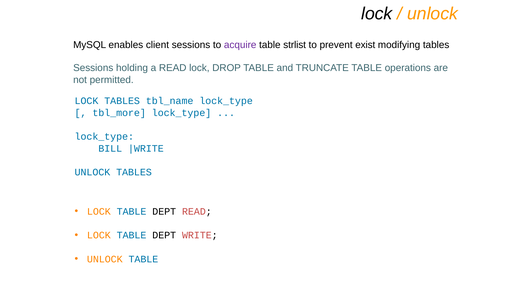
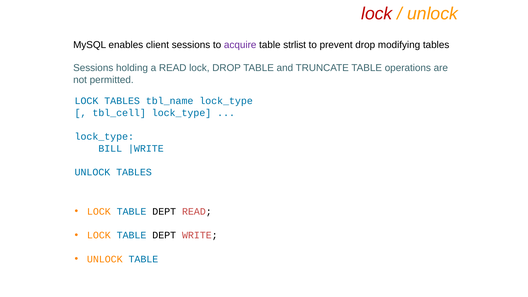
lock at (377, 14) colour: black -> red
prevent exist: exist -> drop
tbl_more: tbl_more -> tbl_cell
